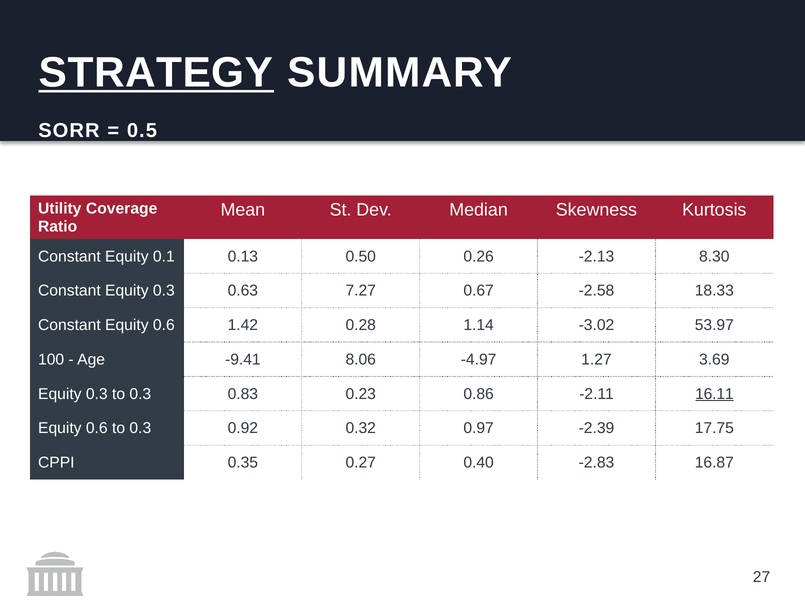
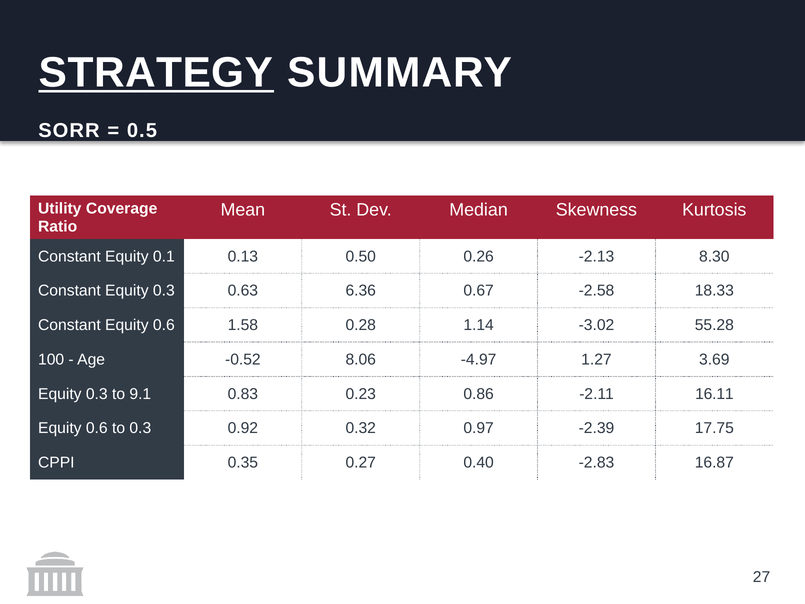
7.27: 7.27 -> 6.36
1.42: 1.42 -> 1.58
53.97: 53.97 -> 55.28
-9.41: -9.41 -> -0.52
0.3 to 0.3: 0.3 -> 9.1
16.11 underline: present -> none
